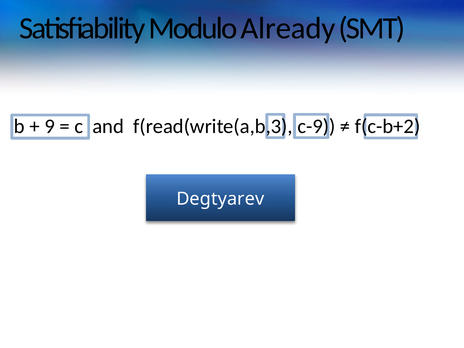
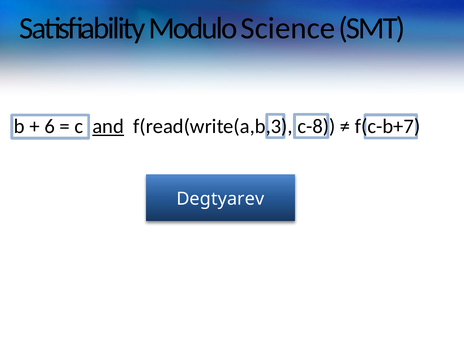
Already: Already -> Science
9: 9 -> 6
and underline: none -> present
c-9: c-9 -> c-8
f(c-b+2: f(c-b+2 -> f(c-b+7
